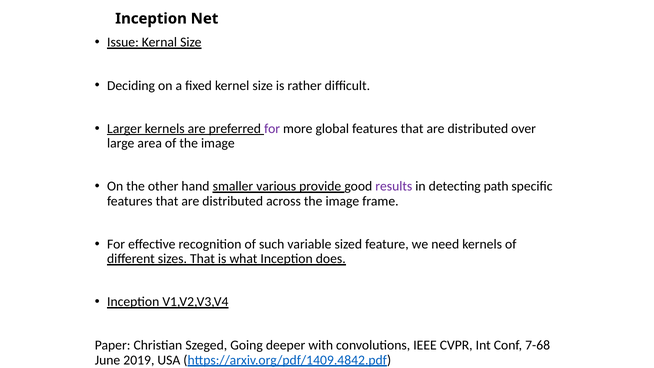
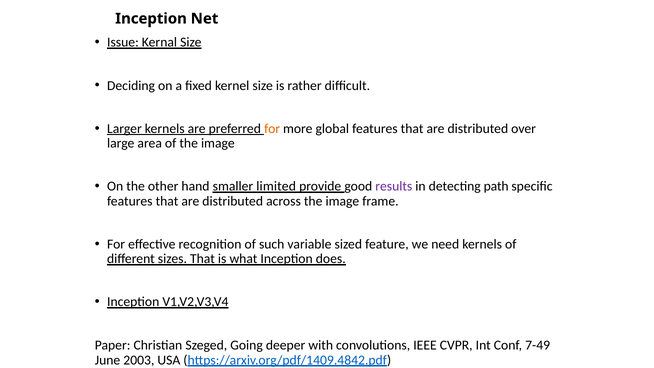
for at (272, 129) colour: purple -> orange
various: various -> limited
7-68: 7-68 -> 7-49
2019: 2019 -> 2003
